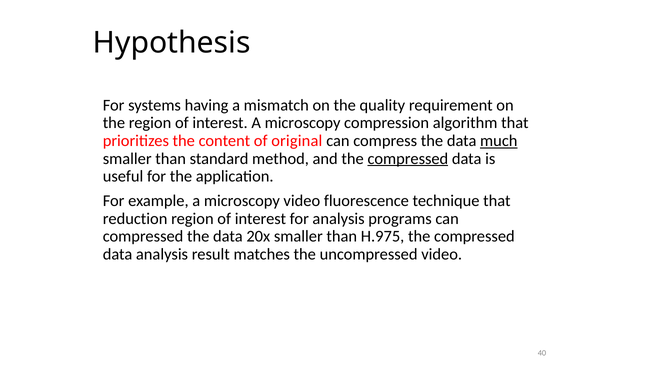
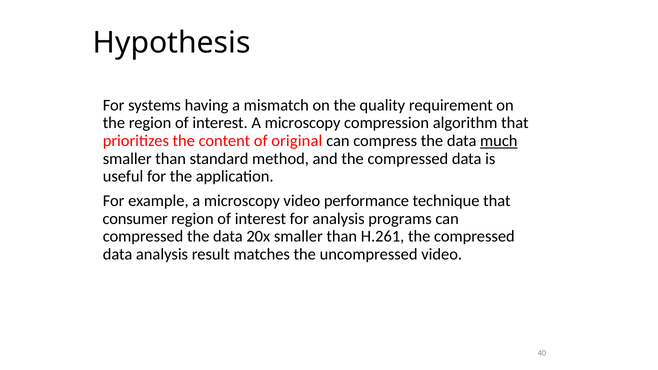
compressed at (408, 159) underline: present -> none
fluorescence: fluorescence -> performance
reduction: reduction -> consumer
H.975: H.975 -> H.261
